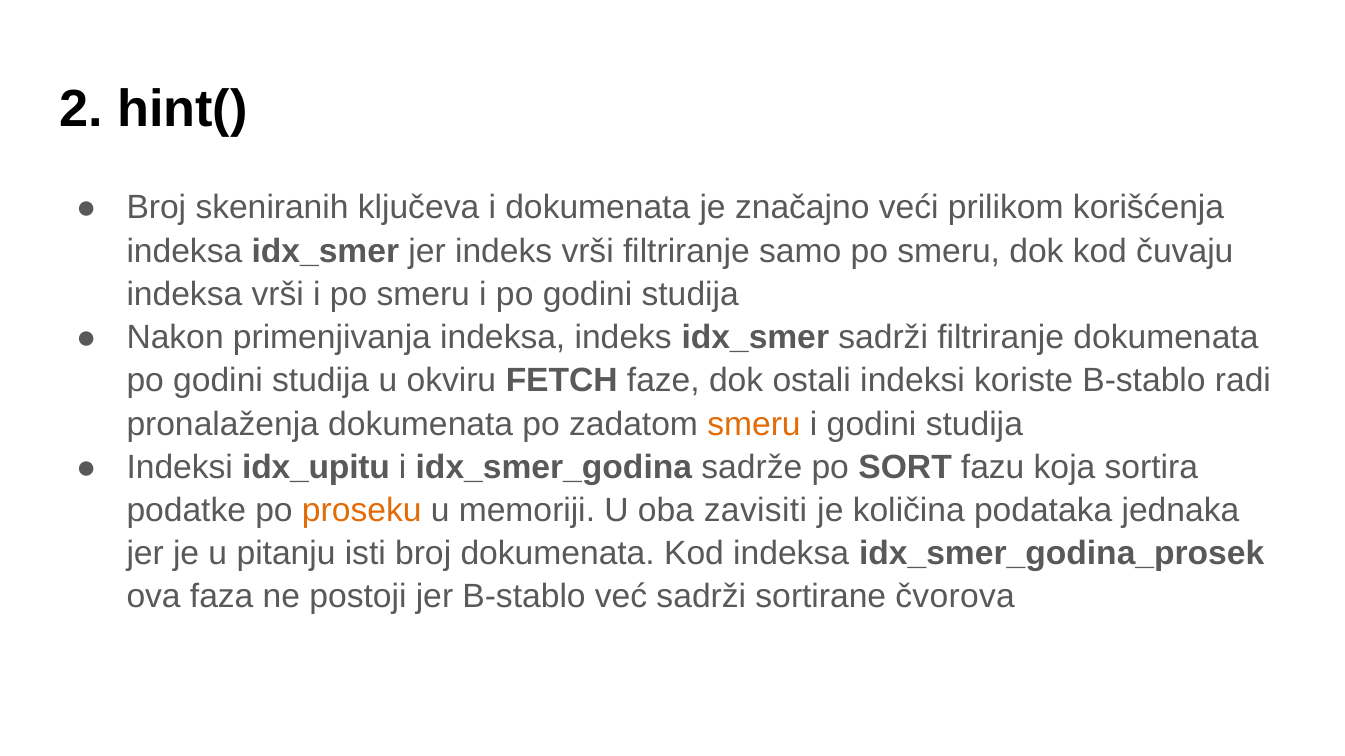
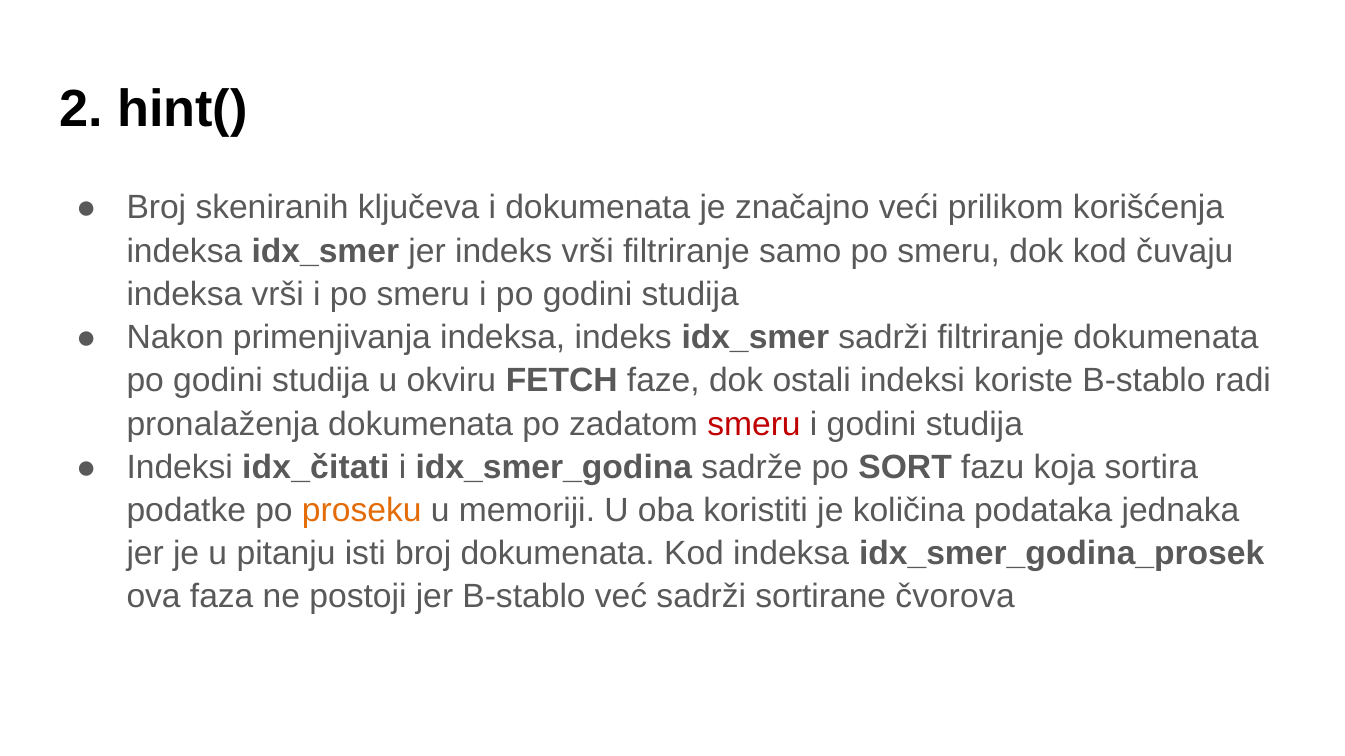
smeru at (754, 424) colour: orange -> red
idx_upitu: idx_upitu -> idx_čitati
zavisiti: zavisiti -> koristiti
